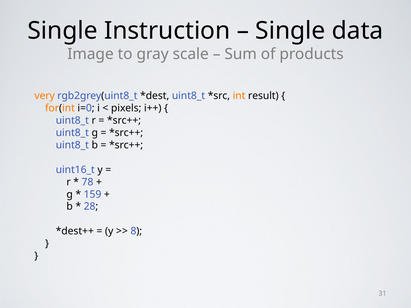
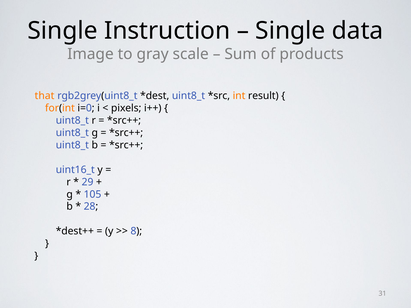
very: very -> that
78: 78 -> 29
159: 159 -> 105
